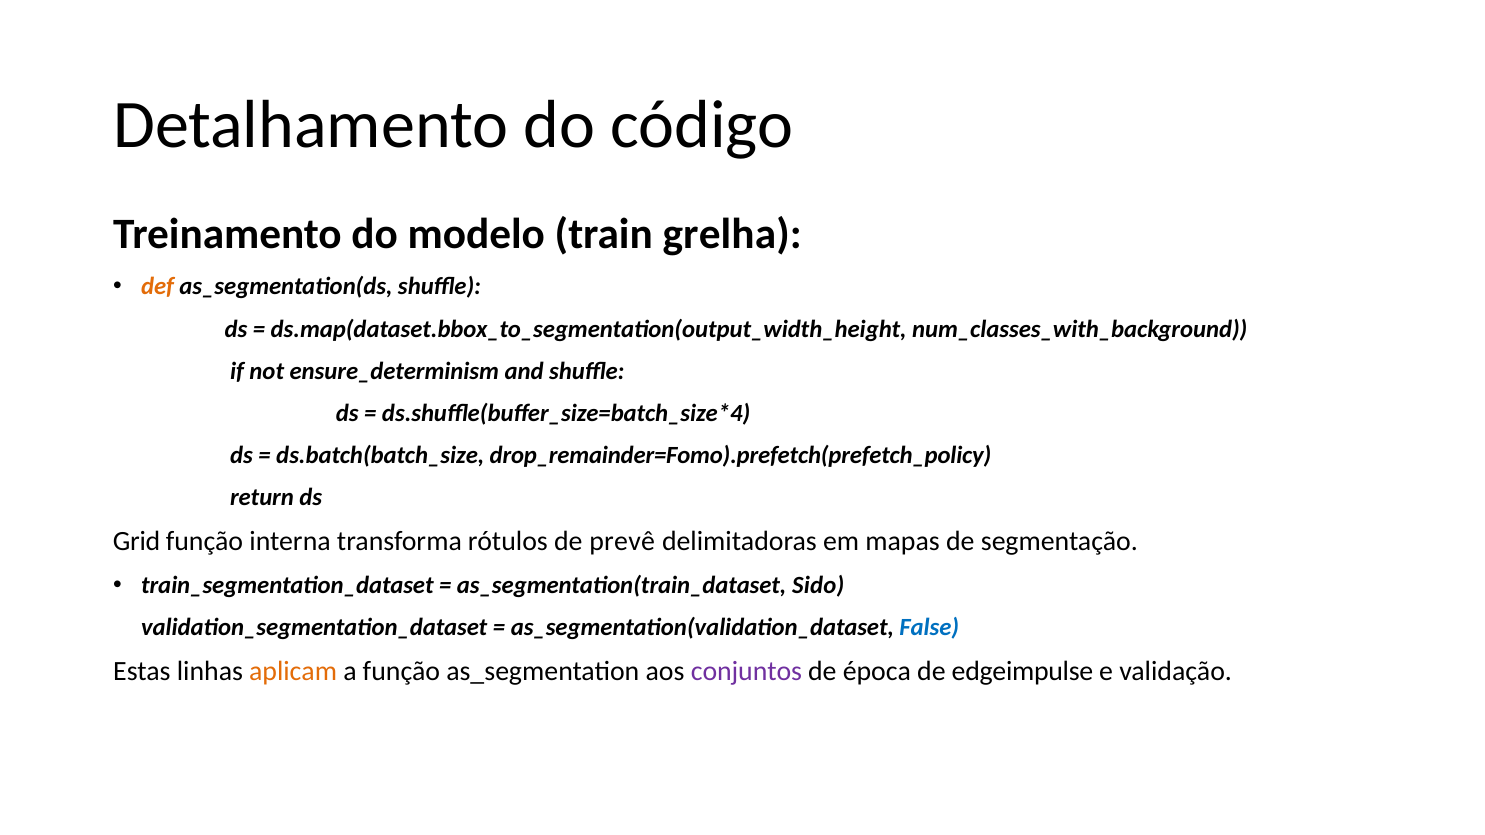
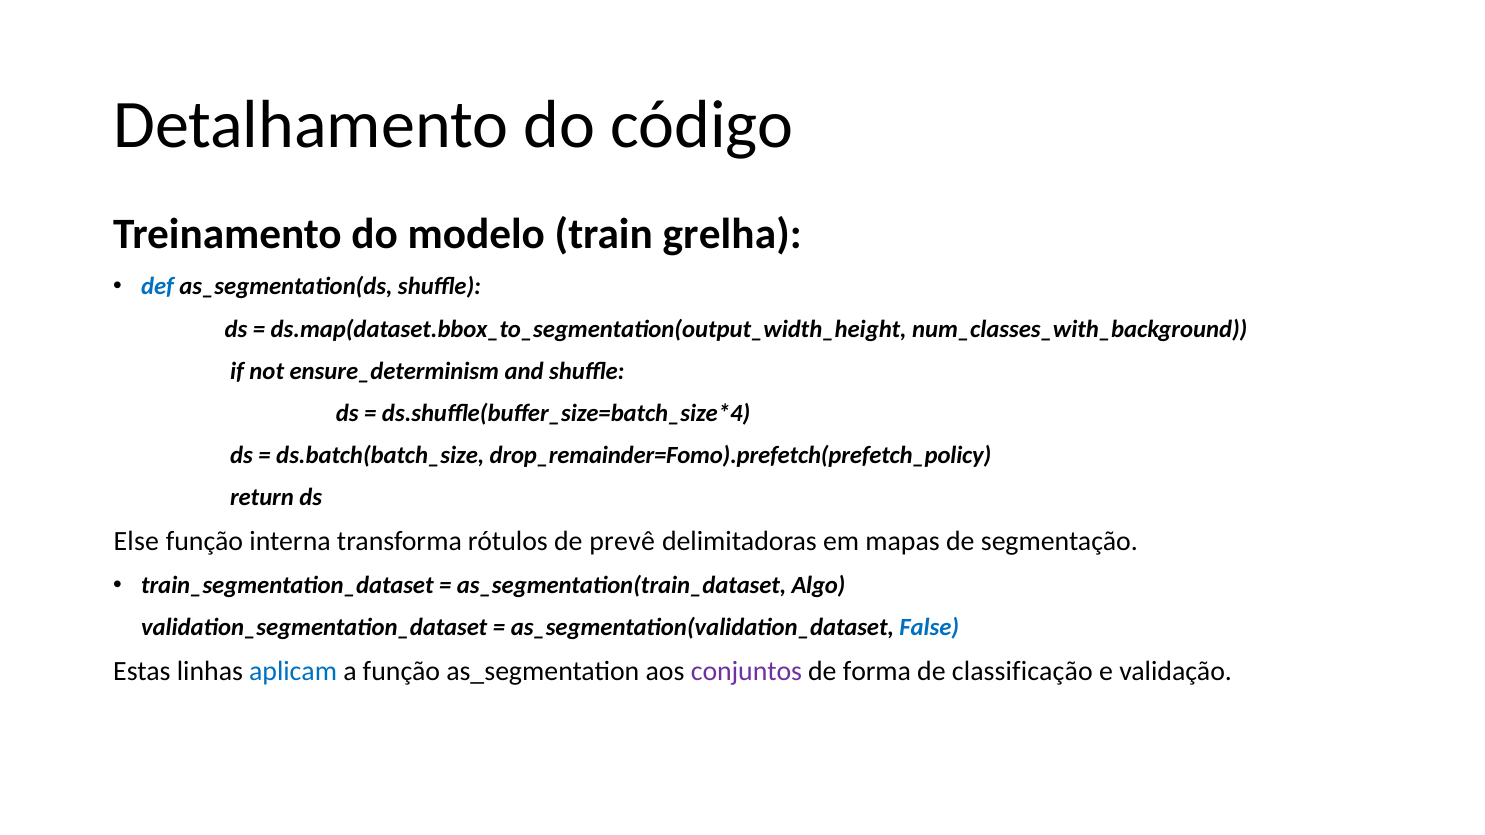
def colour: orange -> blue
Grid: Grid -> Else
Sido: Sido -> Algo
aplicam colour: orange -> blue
época: época -> forma
edgeimpulse: edgeimpulse -> classificação
